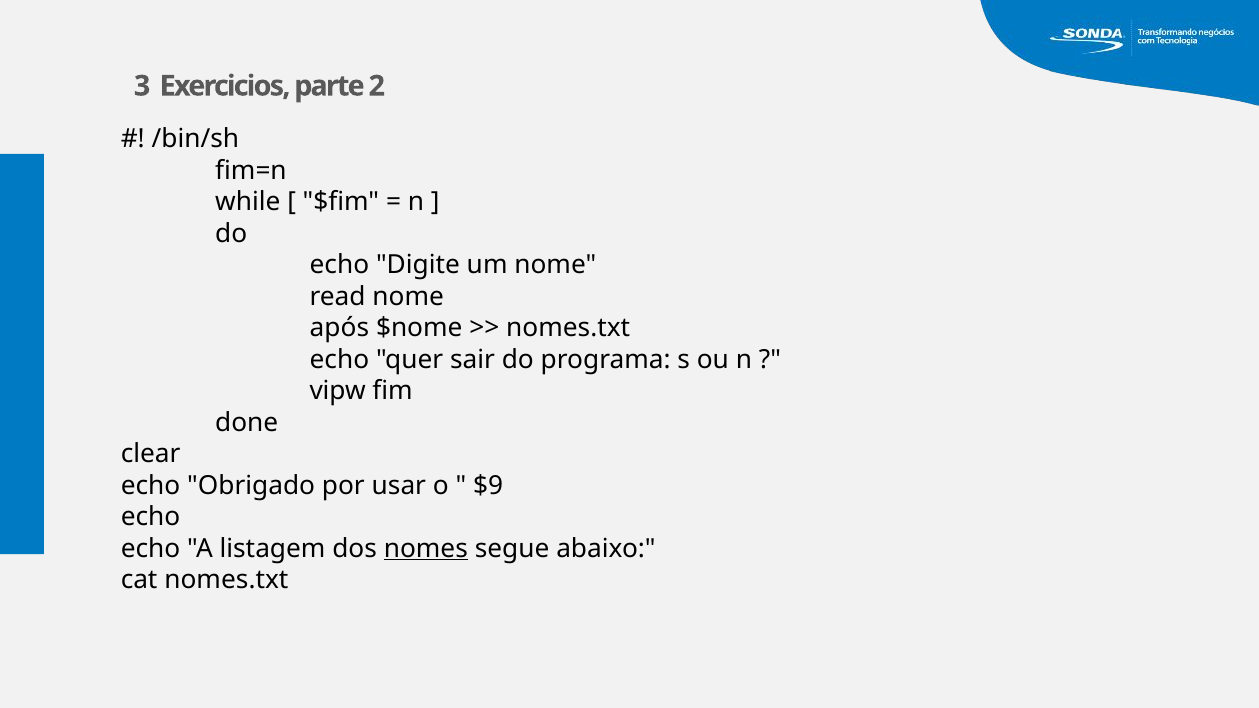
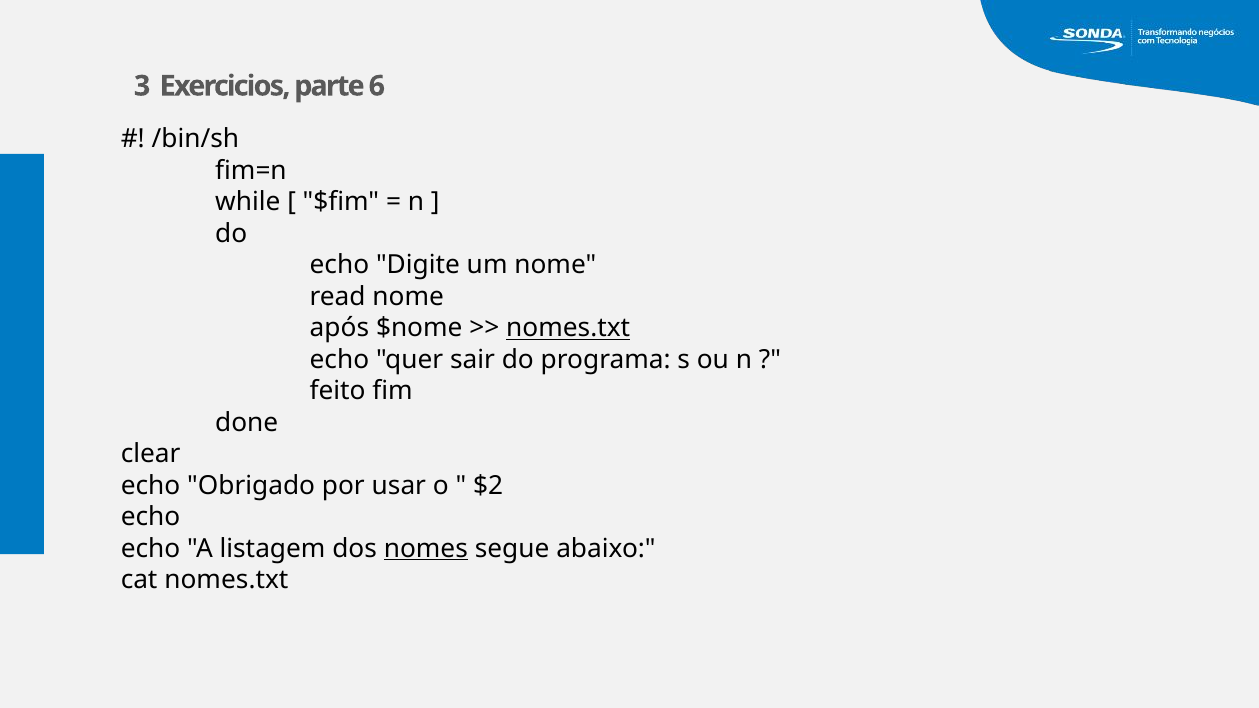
2: 2 -> 6
nomes.txt at (568, 328) underline: none -> present
vipw: vipw -> feito
$9: $9 -> $2
